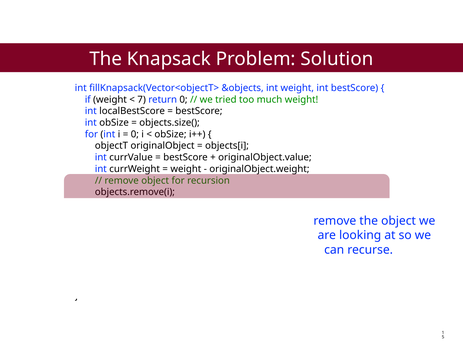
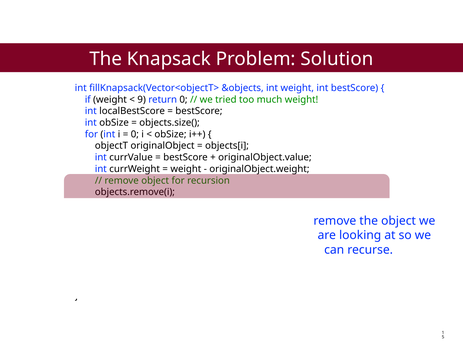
7: 7 -> 9
